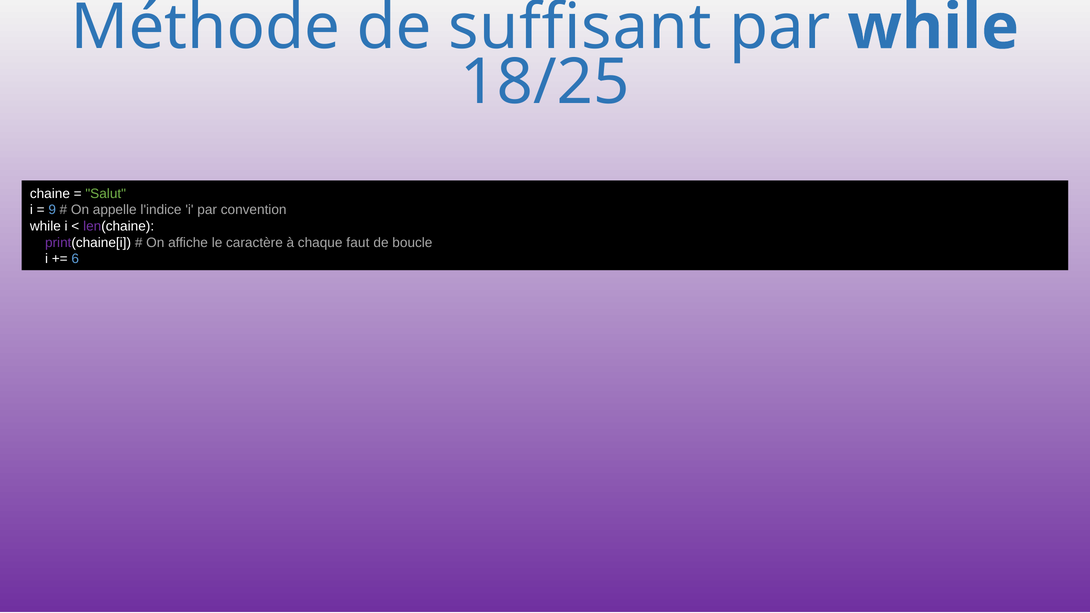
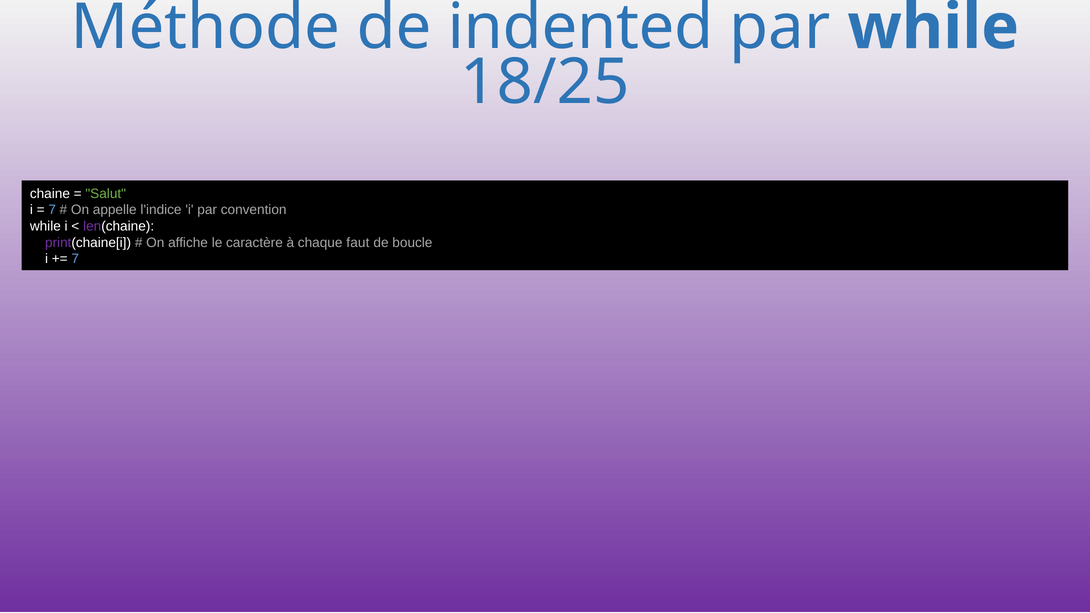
suffisant: suffisant -> indented
9 at (52, 210): 9 -> 7
6 at (75, 259): 6 -> 7
